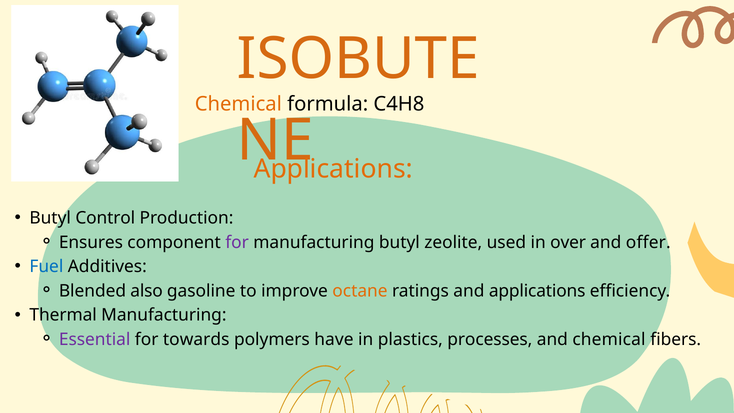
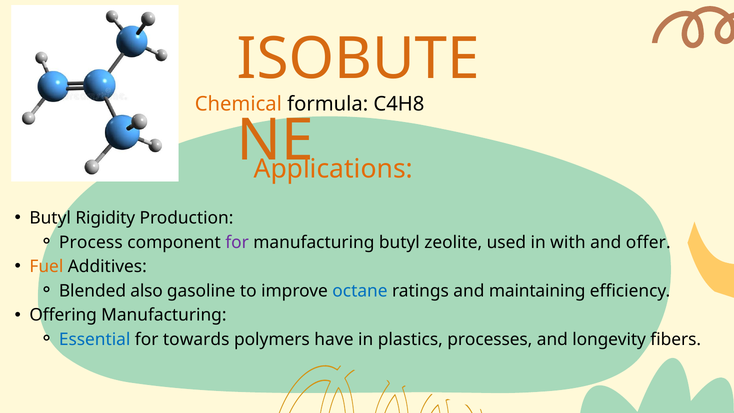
Control: Control -> Rigidity
Ensures: Ensures -> Process
over: over -> with
Fuel colour: blue -> orange
octane colour: orange -> blue
and applications: applications -> maintaining
Thermal: Thermal -> Offering
Essential colour: purple -> blue
and chemical: chemical -> longevity
